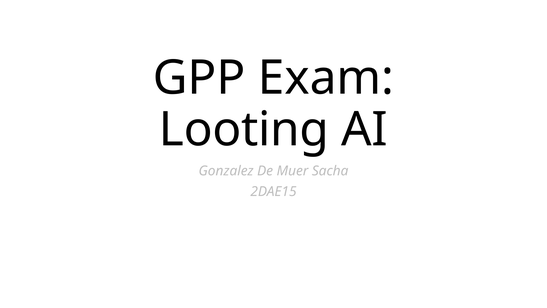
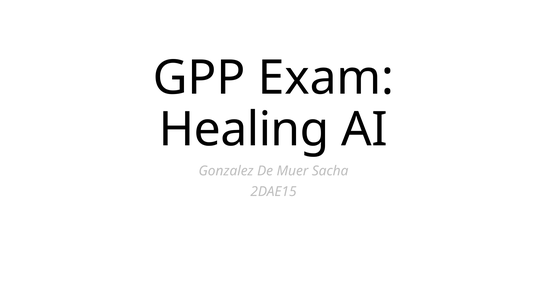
Looting: Looting -> Healing
